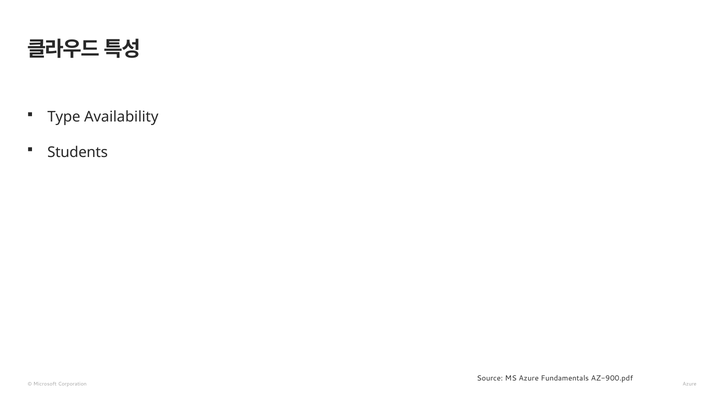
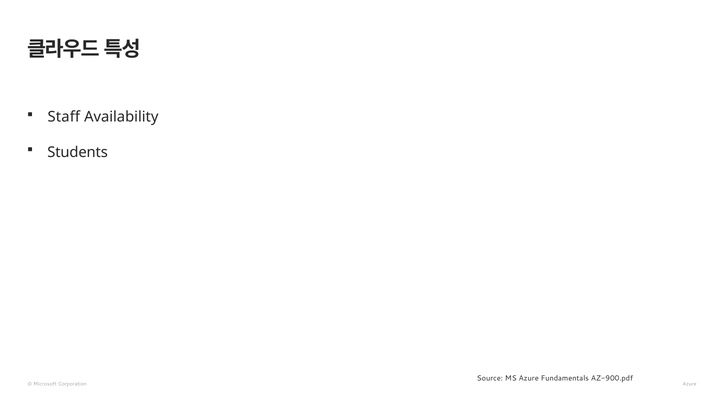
Type: Type -> Staff
